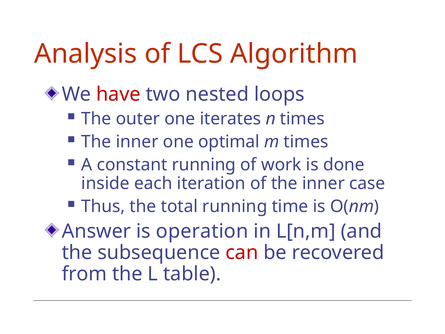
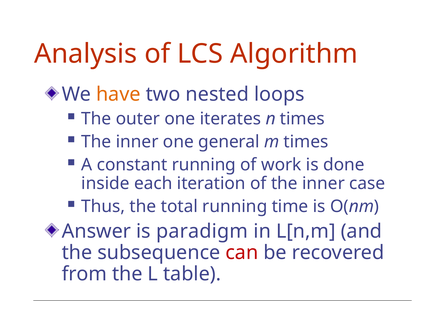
have colour: red -> orange
optimal: optimal -> general
operation: operation -> paradigm
